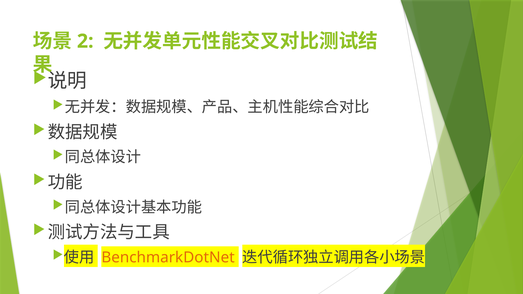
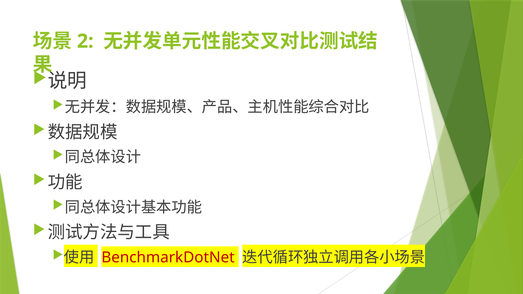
BenchmarkDotNet colour: orange -> red
